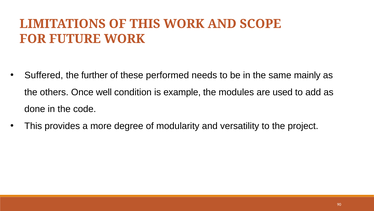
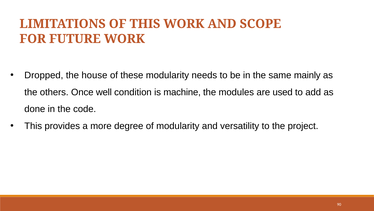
Suffered: Suffered -> Dropped
further: further -> house
these performed: performed -> modularity
example: example -> machine
